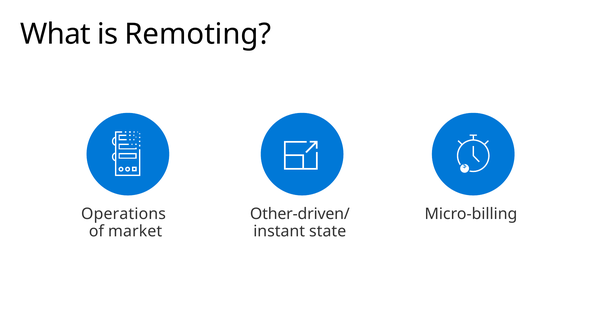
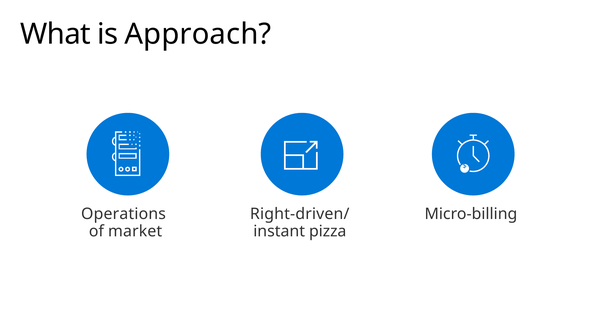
Remoting: Remoting -> Approach
Other-driven/: Other-driven/ -> Right-driven/
state: state -> pizza
